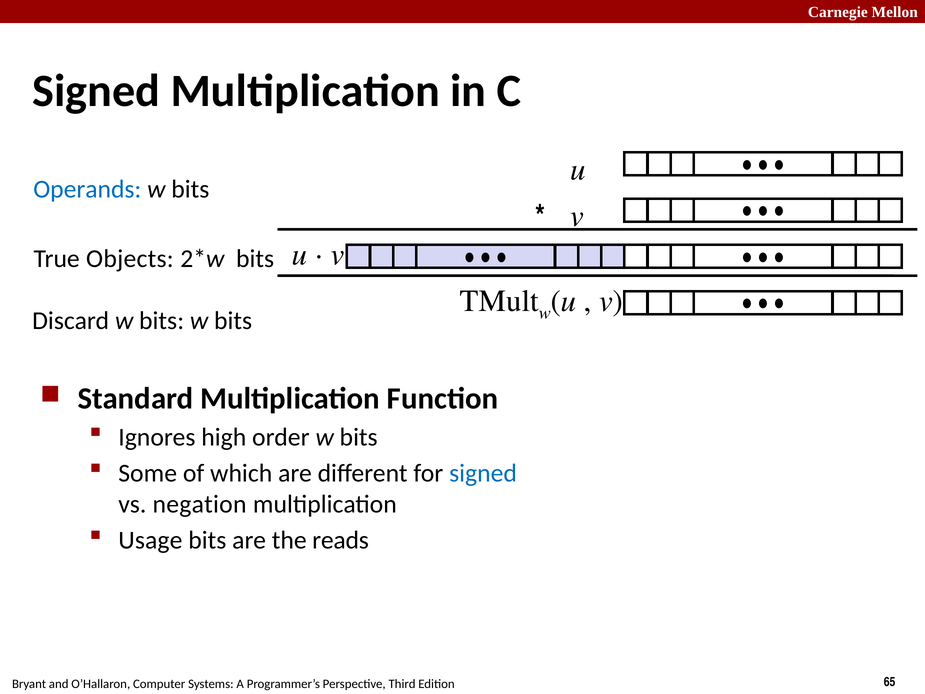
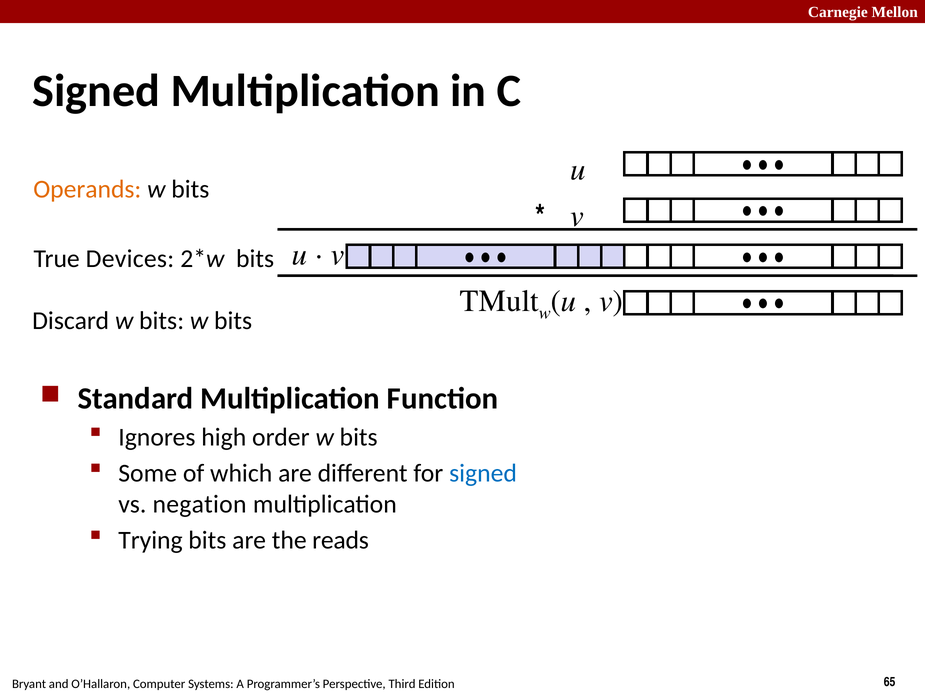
Operands colour: blue -> orange
Objects: Objects -> Devices
Usage: Usage -> Trying
